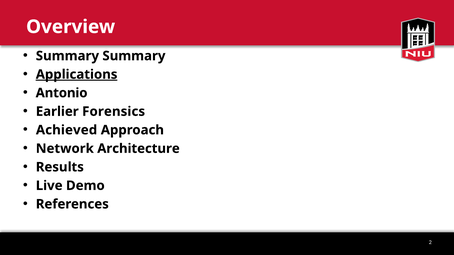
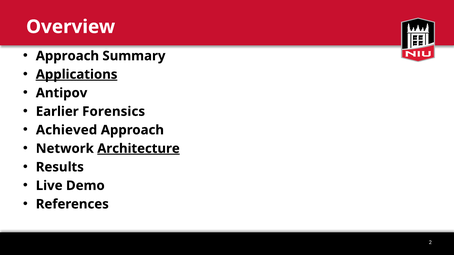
Summary at (67, 56): Summary -> Approach
Antonio: Antonio -> Antipov
Architecture underline: none -> present
